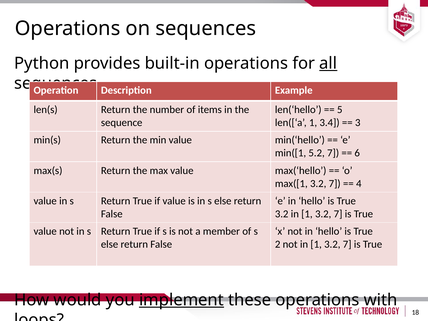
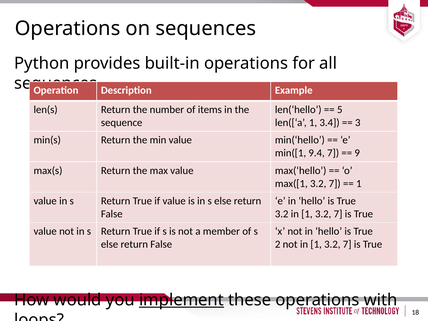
all underline: present -> none
5.2: 5.2 -> 9.4
6: 6 -> 9
4 at (359, 184): 4 -> 1
